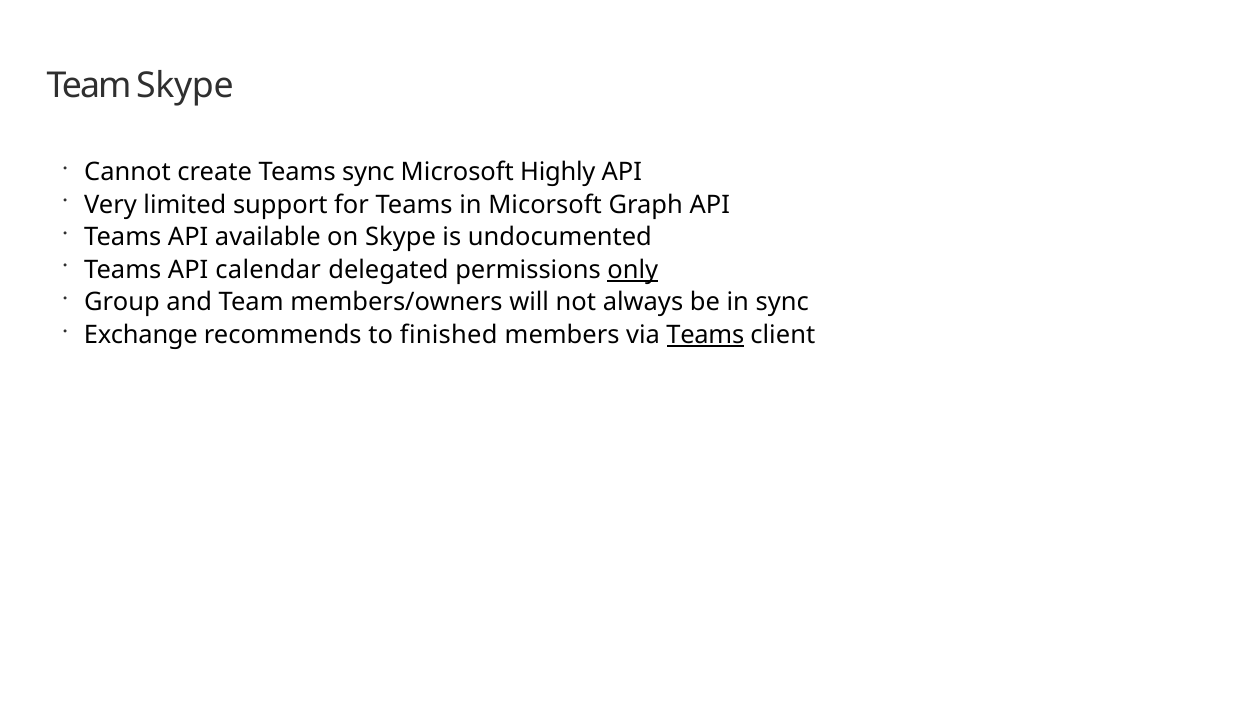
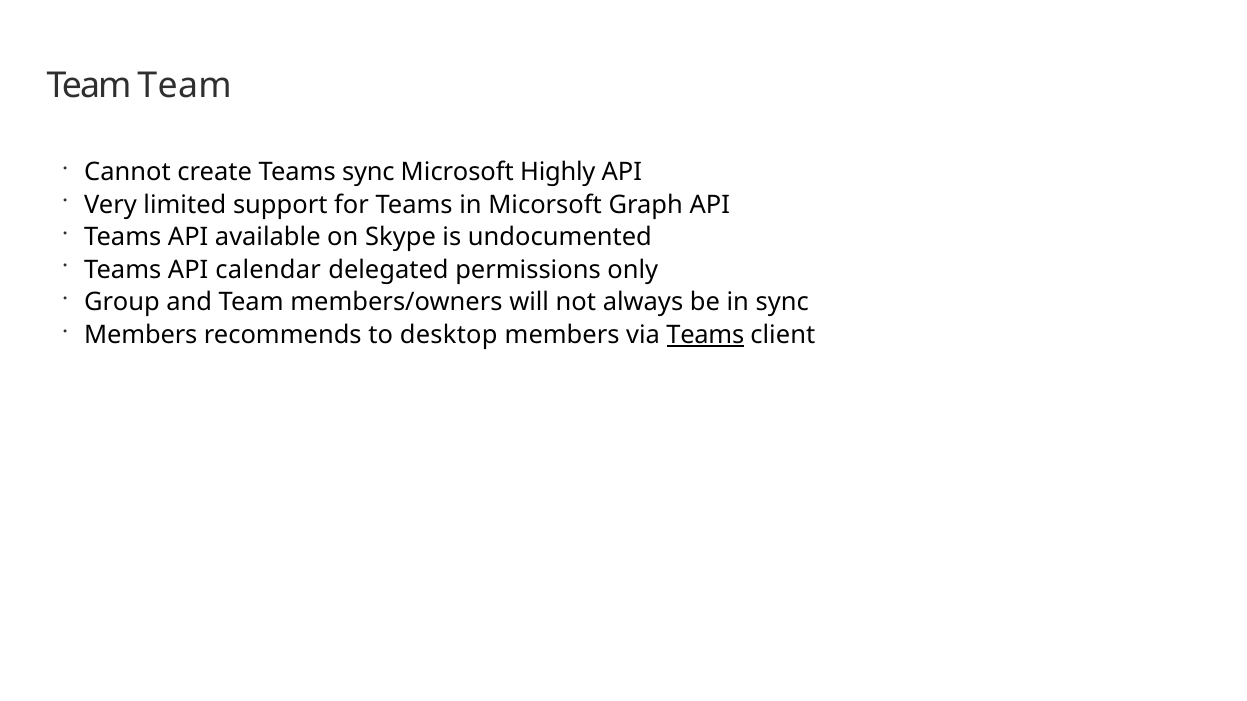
Team Skype: Skype -> Team
only underline: present -> none
Exchange at (141, 335): Exchange -> Members
finished: finished -> desktop
